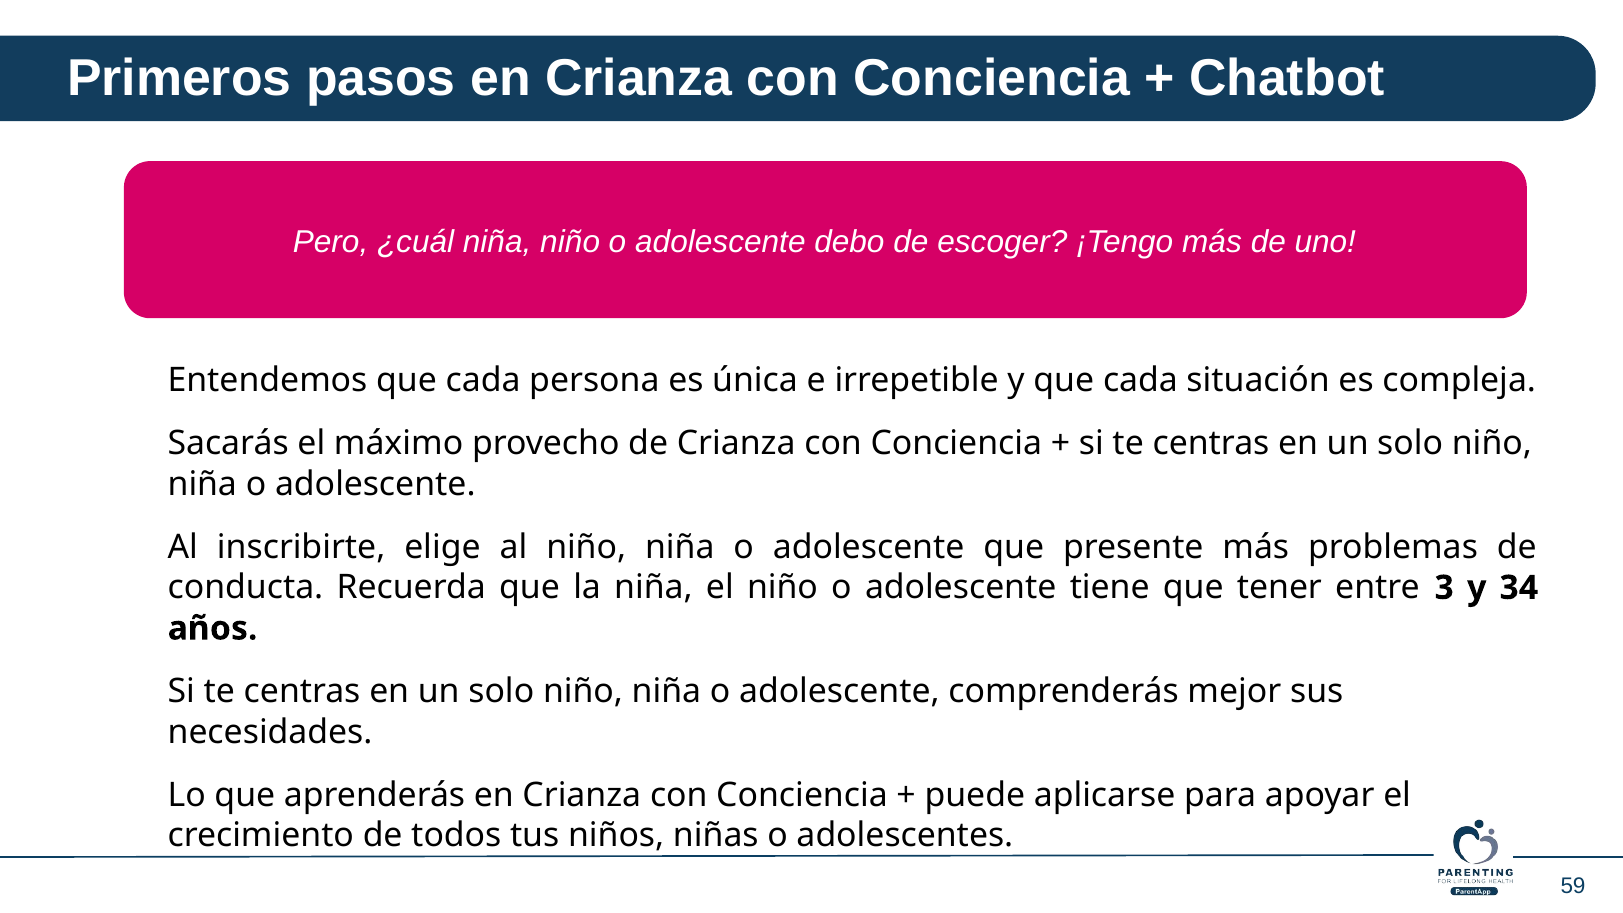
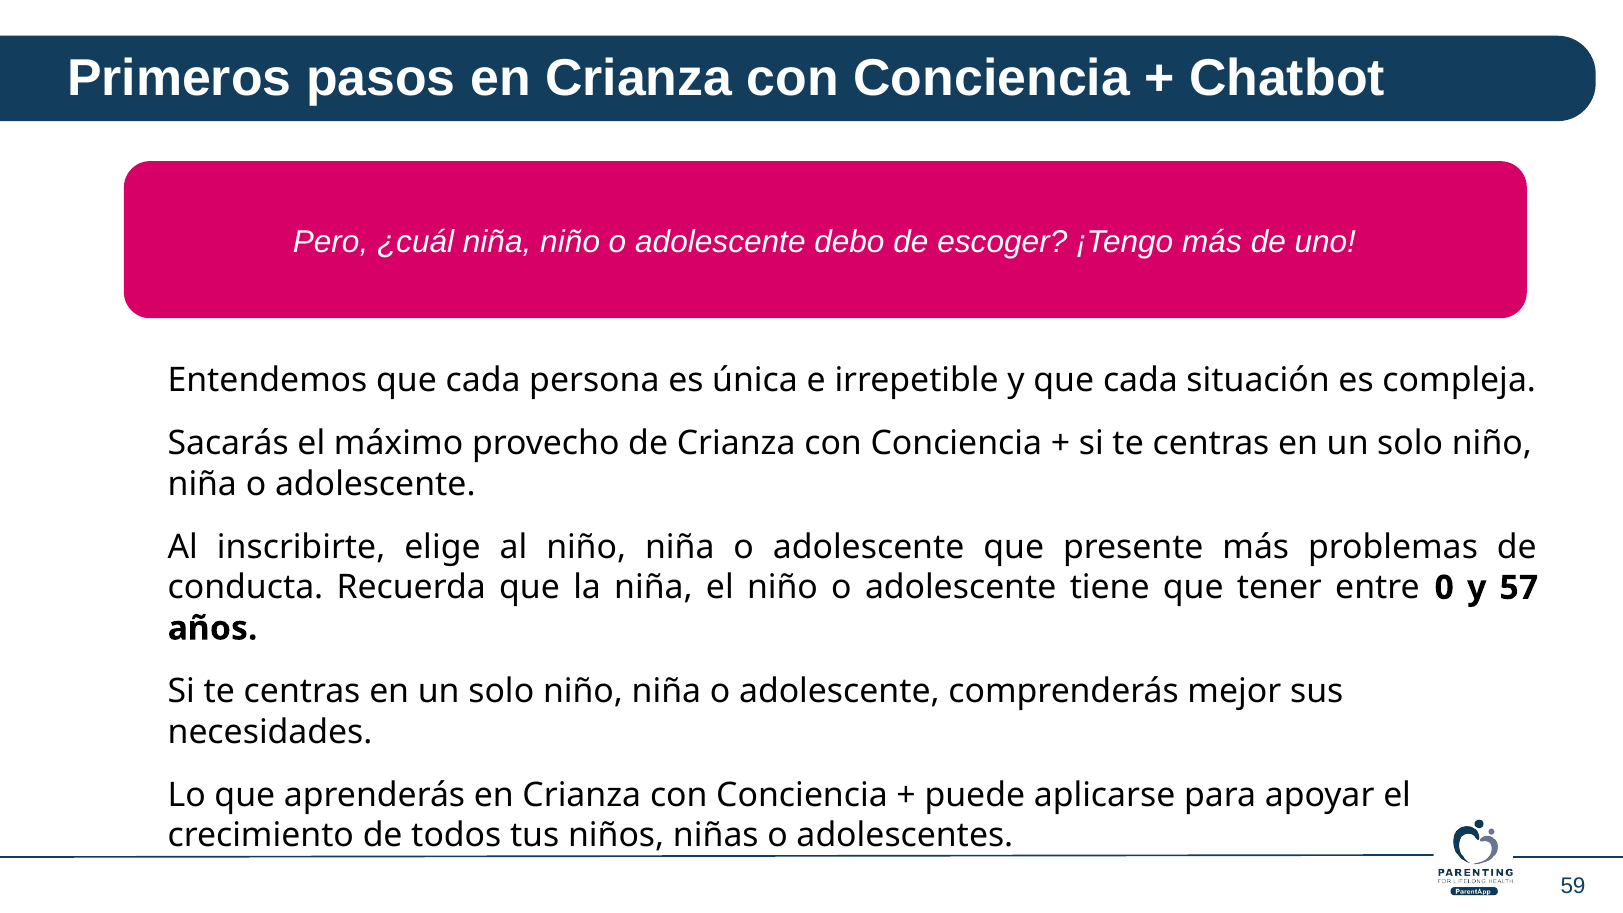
3: 3 -> 0
34: 34 -> 57
